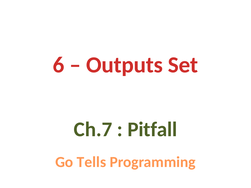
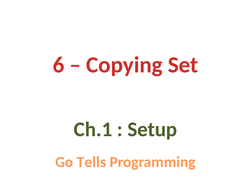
Outputs: Outputs -> Copying
Ch.7: Ch.7 -> Ch.1
Pitfall: Pitfall -> Setup
